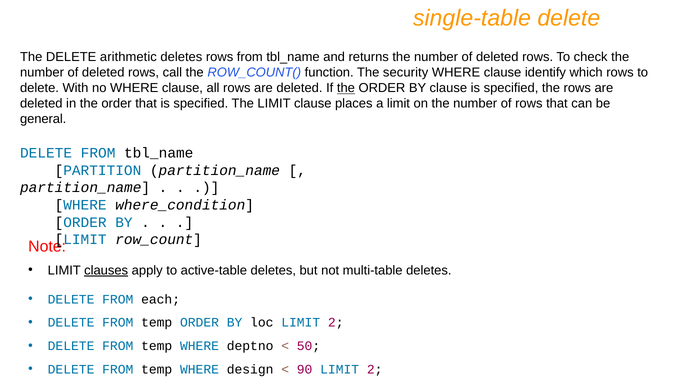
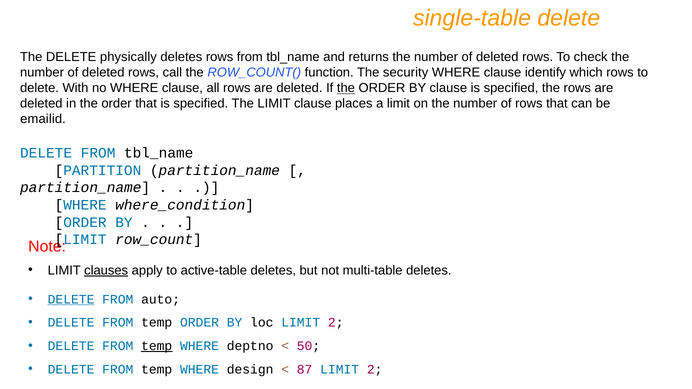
arithmetic: arithmetic -> physically
general: general -> emailid
DELETE at (71, 299) underline: none -> present
each: each -> auto
temp at (157, 346) underline: none -> present
90: 90 -> 87
